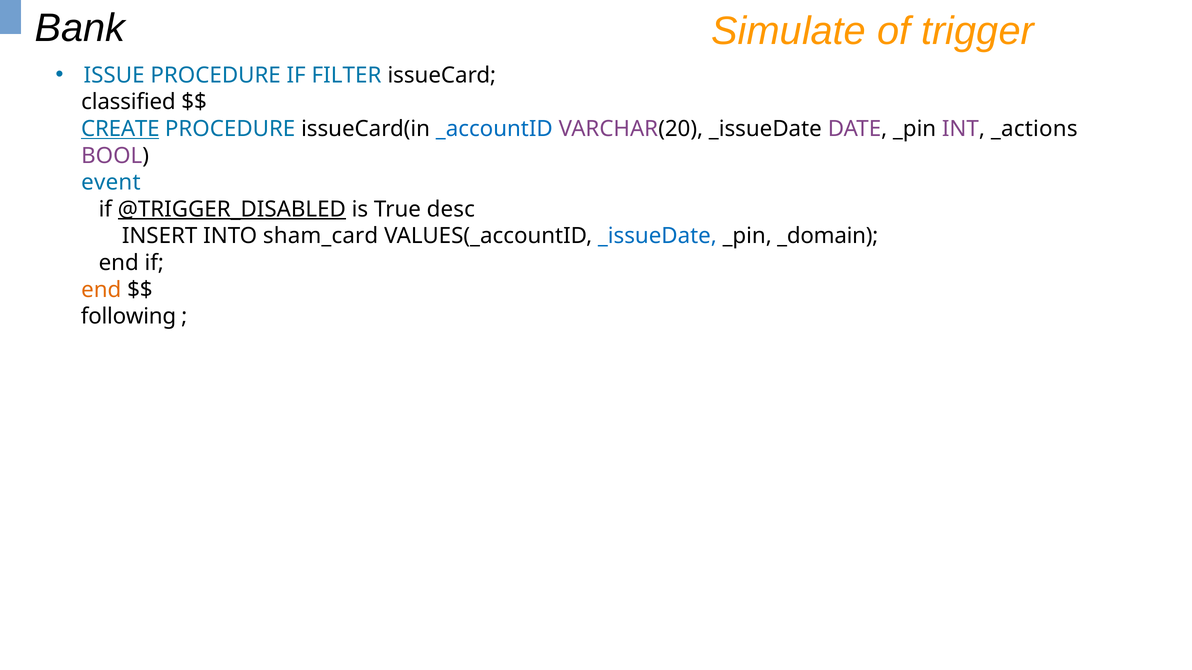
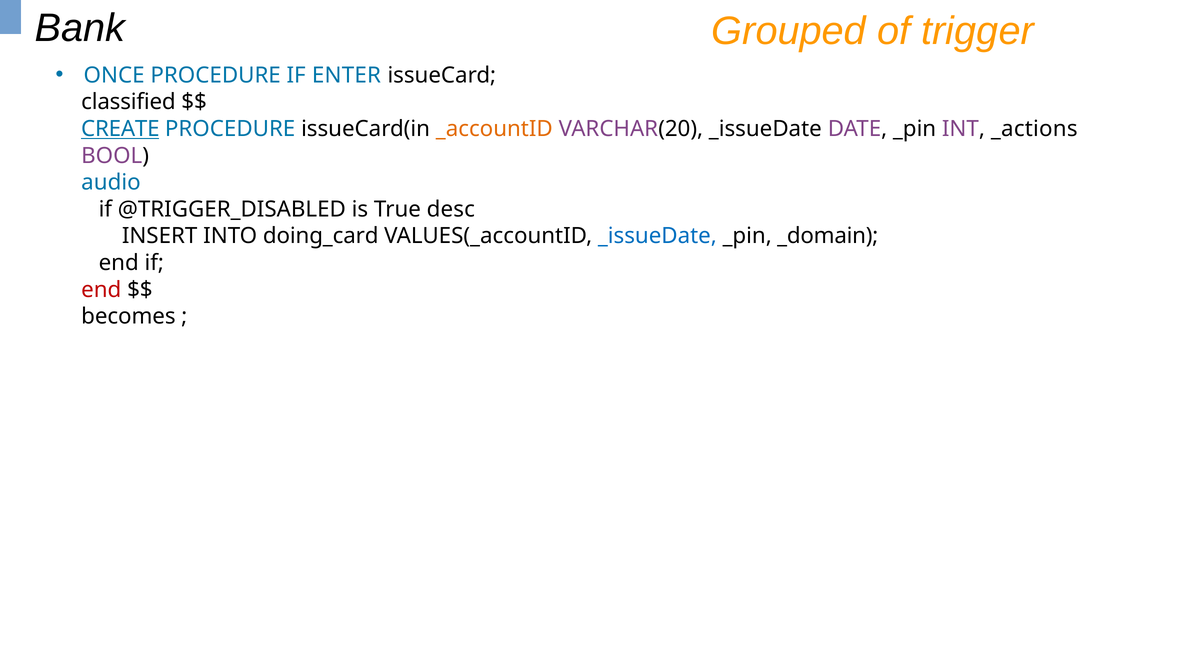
Simulate: Simulate -> Grouped
ISSUE: ISSUE -> ONCE
FILTER: FILTER -> ENTER
_accountID colour: blue -> orange
event: event -> audio
@TRIGGER_DISABLED underline: present -> none
sham_card: sham_card -> doing_card
end at (101, 290) colour: orange -> red
following: following -> becomes
